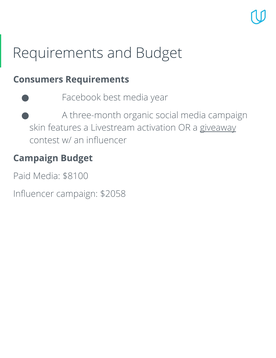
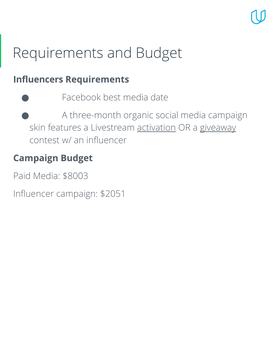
Consumers: Consumers -> Influencers
year: year -> date
activation underline: none -> present
$8100: $8100 -> $8003
$2058: $2058 -> $2051
